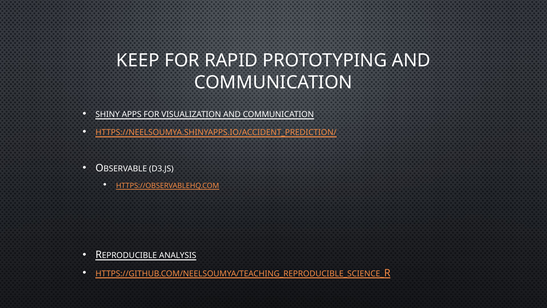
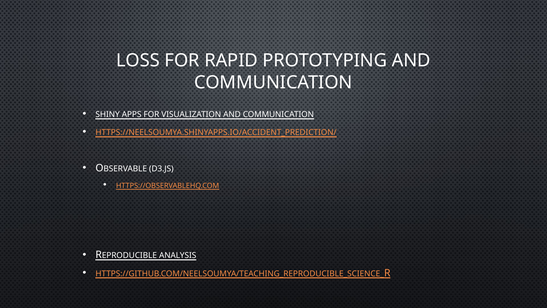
KEEP: KEEP -> LOSS
